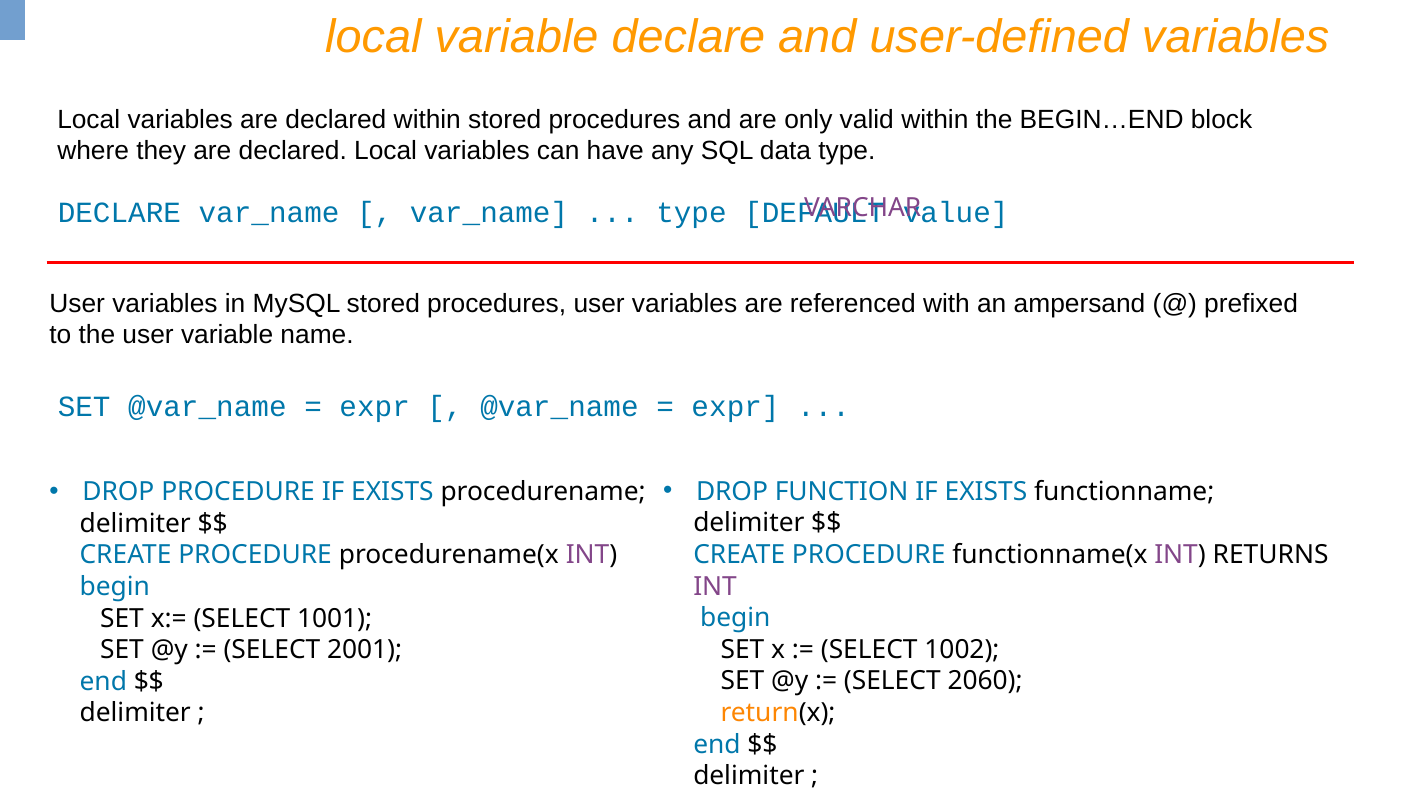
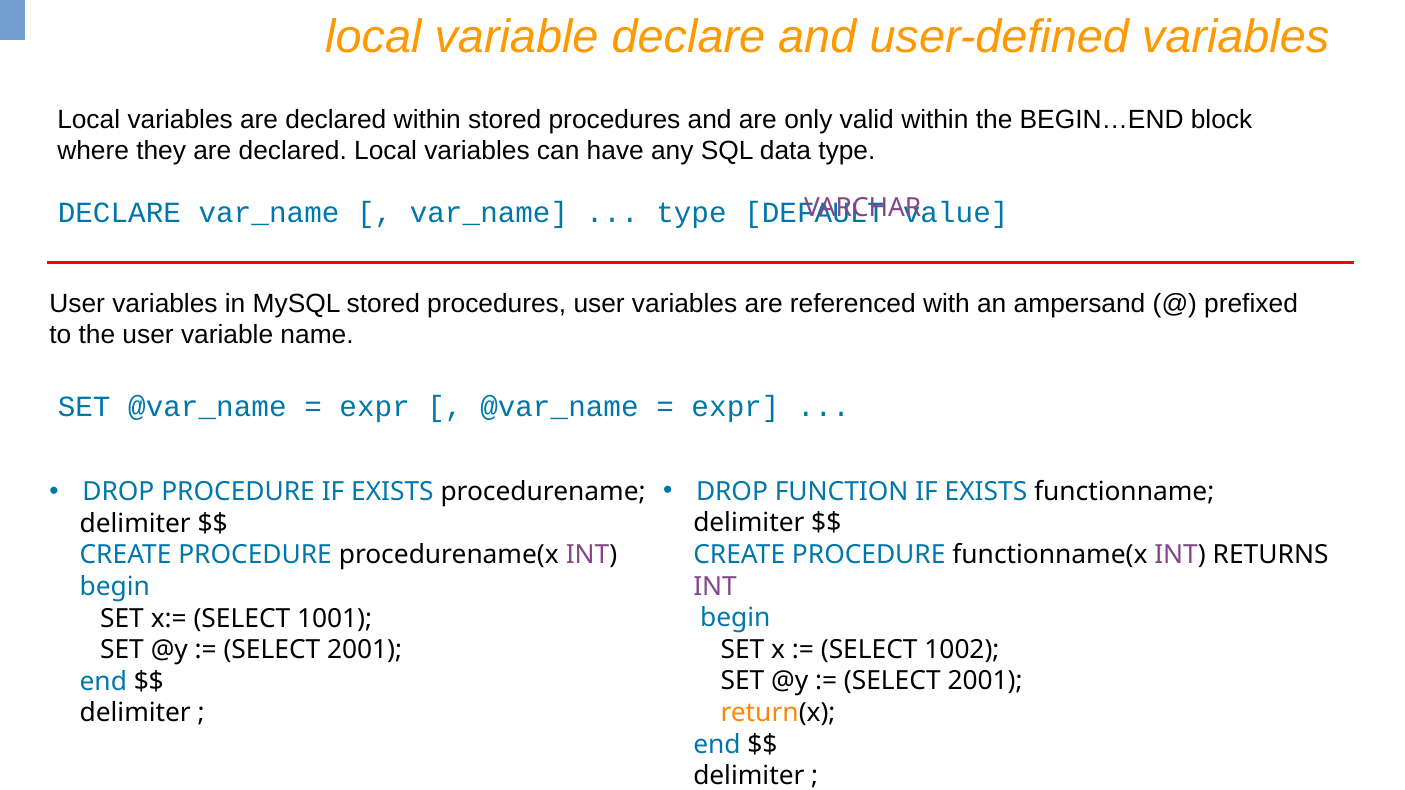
2060 at (985, 681): 2060 -> 2001
